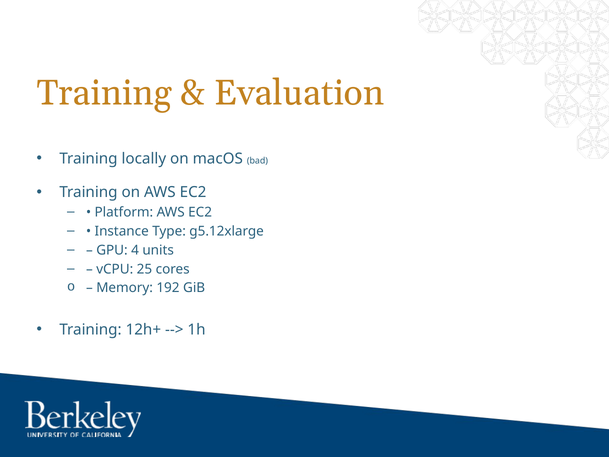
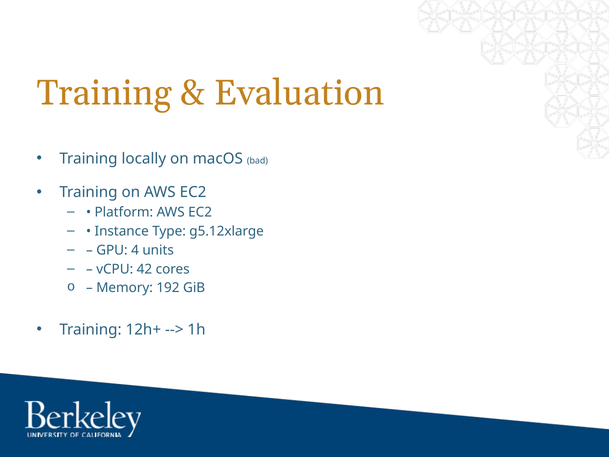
25: 25 -> 42
